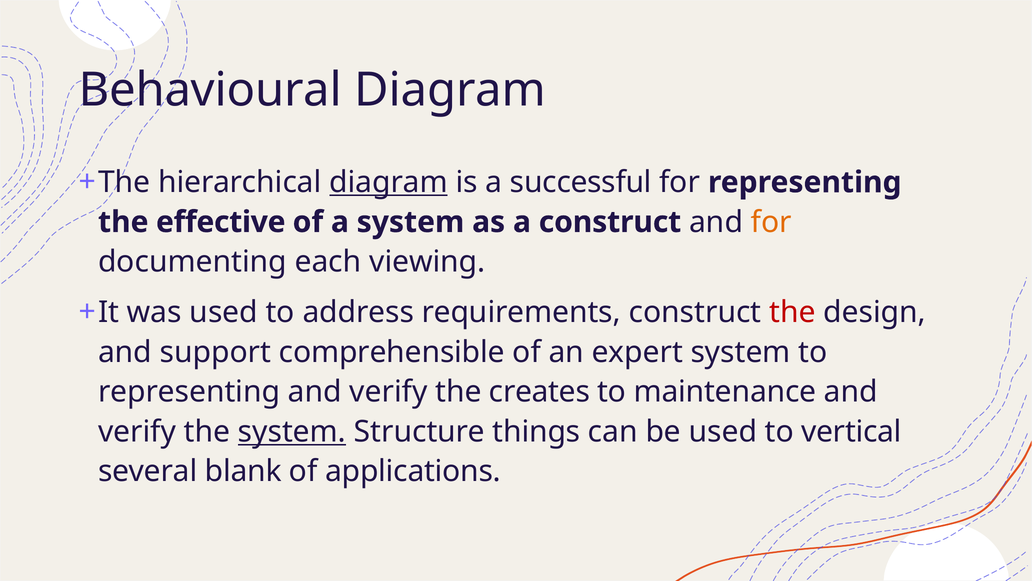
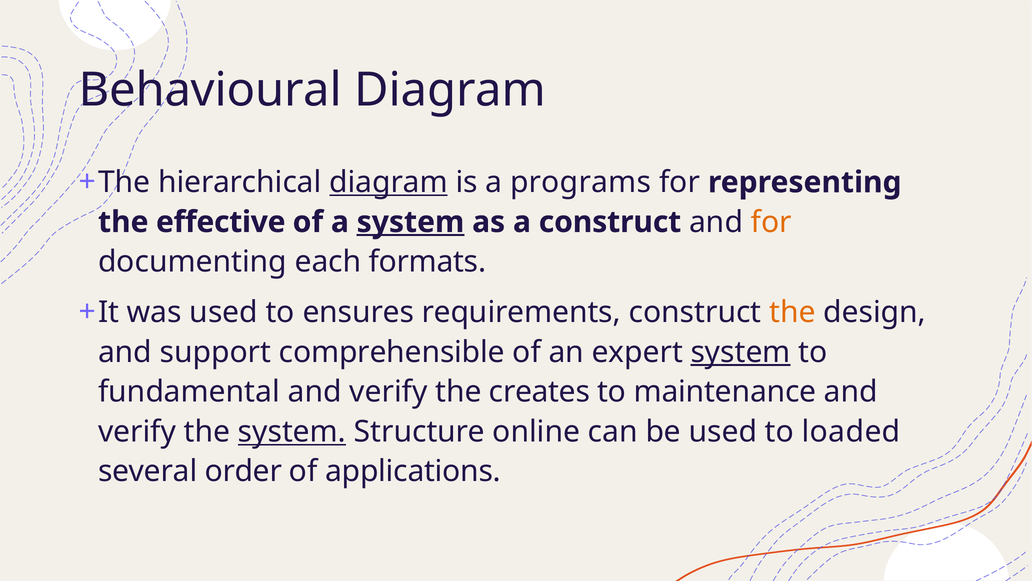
successful: successful -> programs
system at (411, 222) underline: none -> present
viewing: viewing -> formats
address: address -> ensures
the at (792, 312) colour: red -> orange
system at (741, 352) underline: none -> present
representing at (189, 392): representing -> fundamental
things: things -> online
vertical: vertical -> loaded
blank: blank -> order
